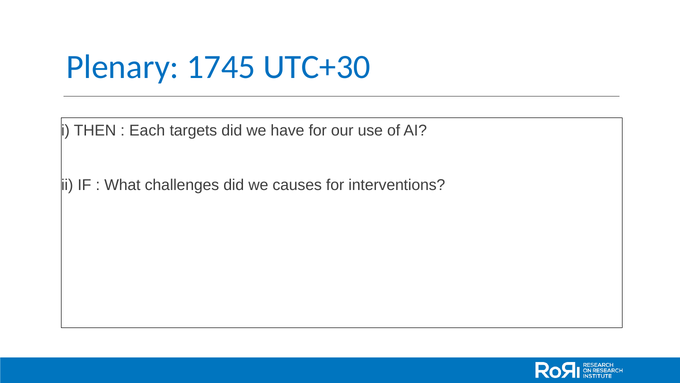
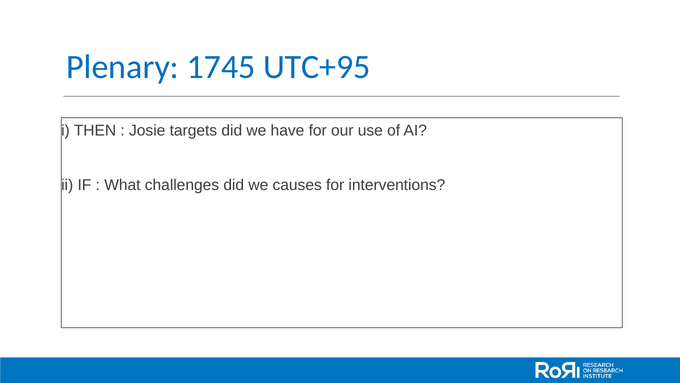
UTC+30: UTC+30 -> UTC+95
Each: Each -> Josie
